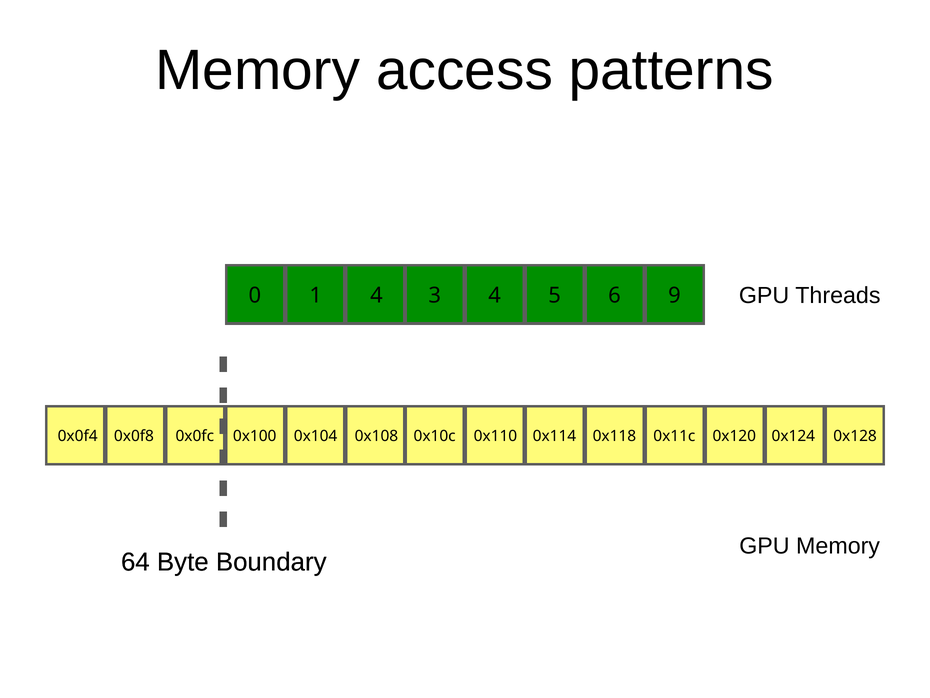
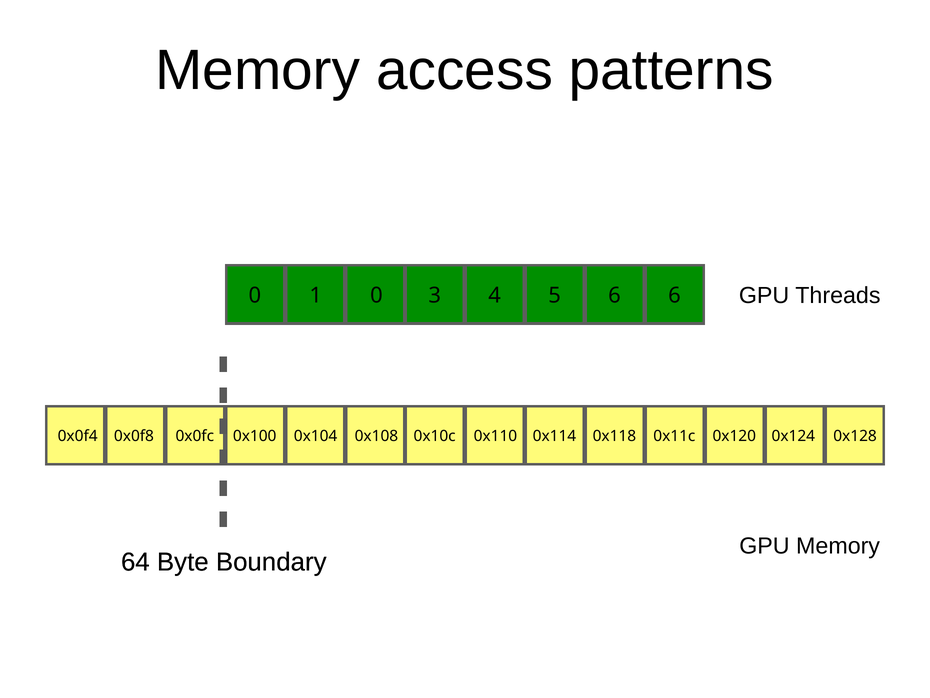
1 4: 4 -> 0
6 9: 9 -> 6
